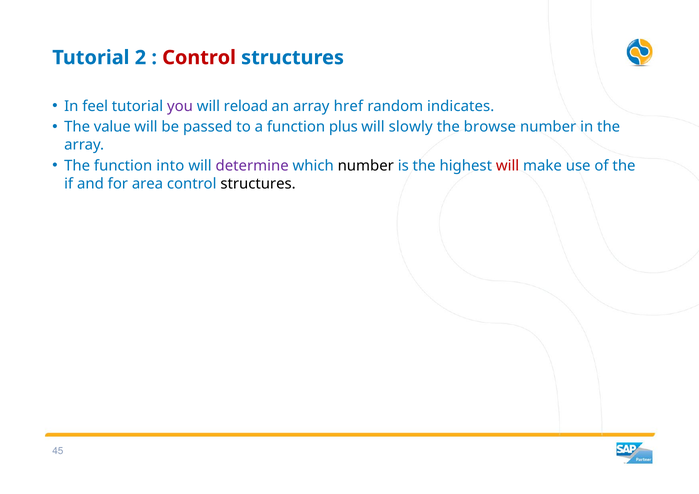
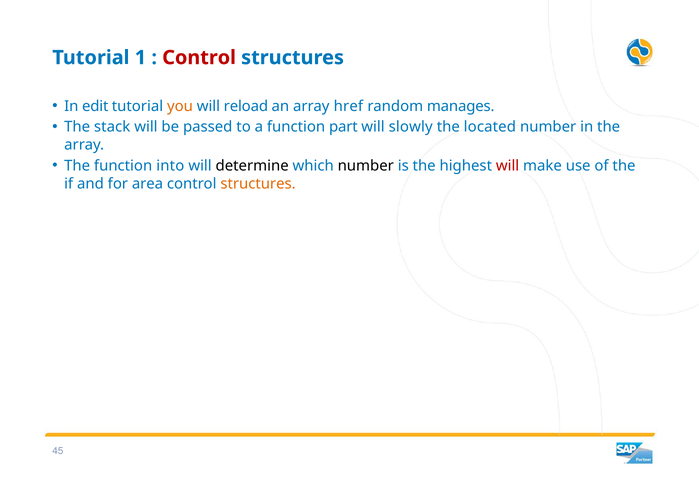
2: 2 -> 1
feel: feel -> edit
you colour: purple -> orange
indicates: indicates -> manages
value: value -> stack
plus: plus -> part
browse: browse -> located
determine colour: purple -> black
structures at (258, 184) colour: black -> orange
